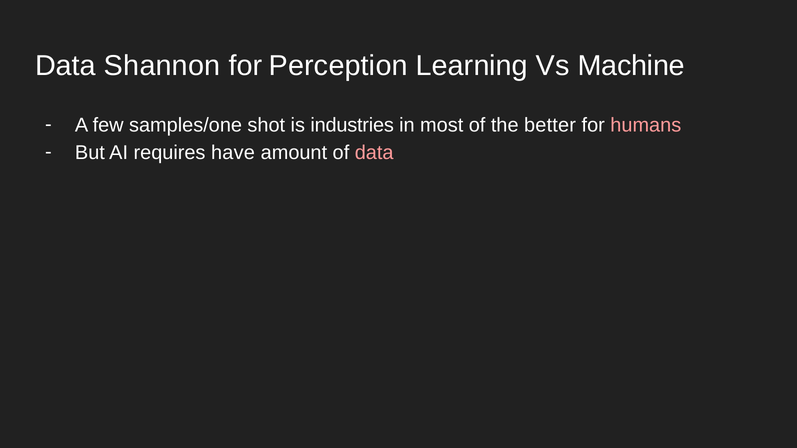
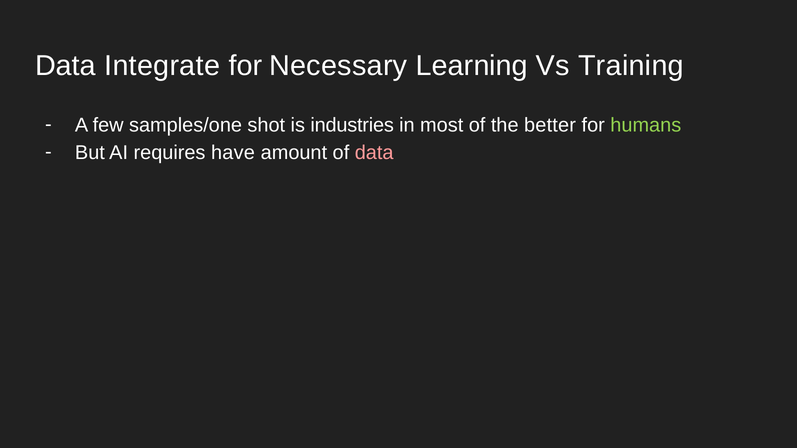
Shannon: Shannon -> Integrate
Perception: Perception -> Necessary
Machine: Machine -> Training
humans colour: pink -> light green
